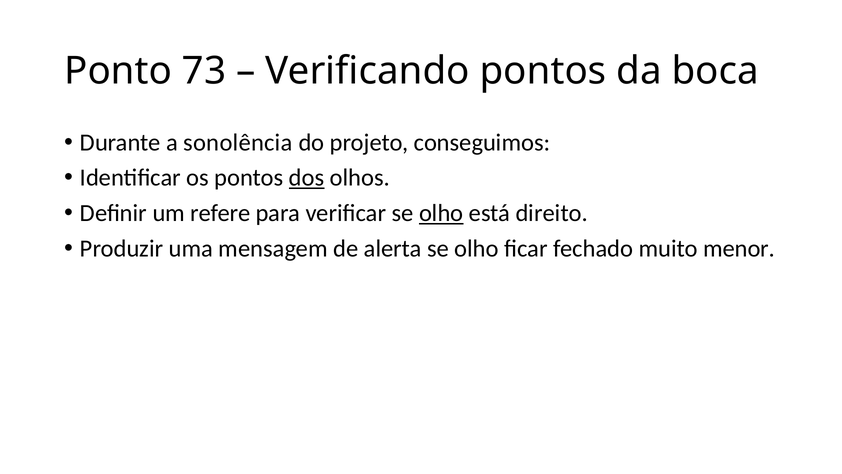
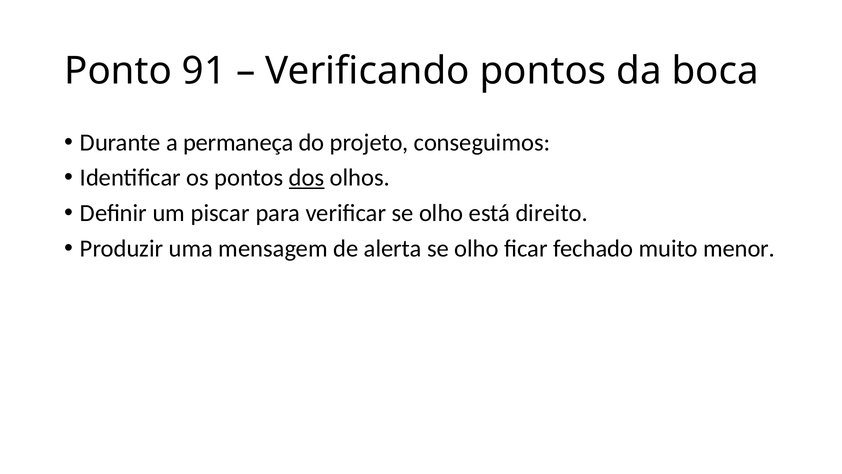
73: 73 -> 91
sonolência: sonolência -> permaneça
refere: refere -> piscar
olho at (441, 213) underline: present -> none
